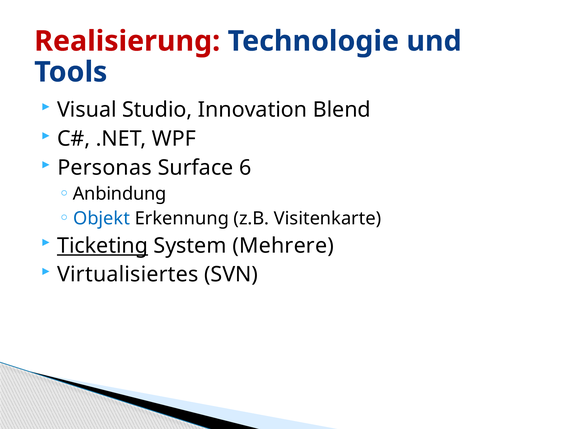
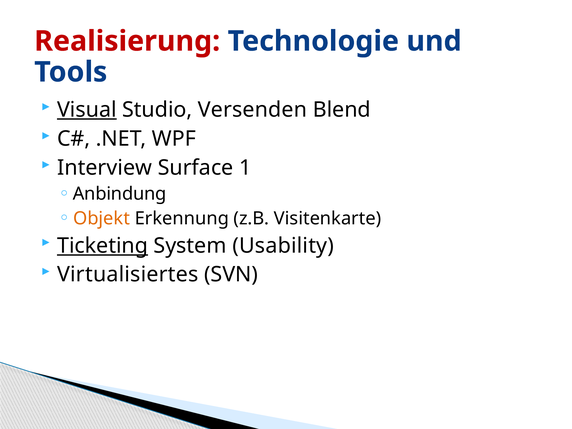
Visual underline: none -> present
Innovation: Innovation -> Versenden
Personas: Personas -> Interview
6: 6 -> 1
Objekt colour: blue -> orange
Mehrere: Mehrere -> Usability
